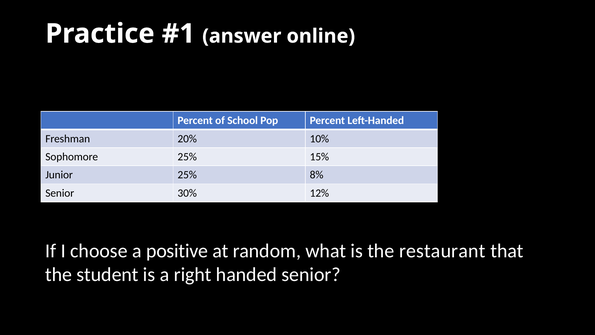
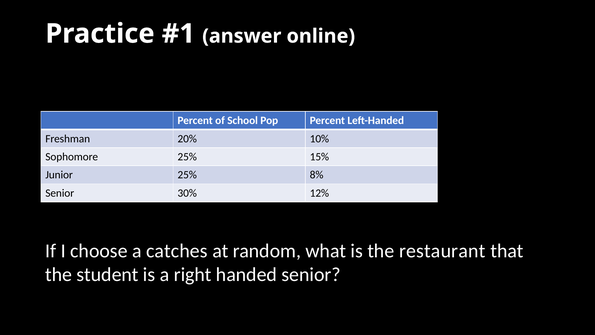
positive: positive -> catches
